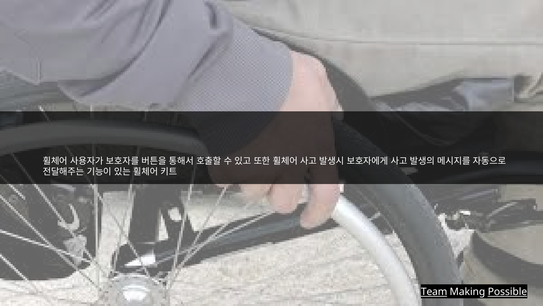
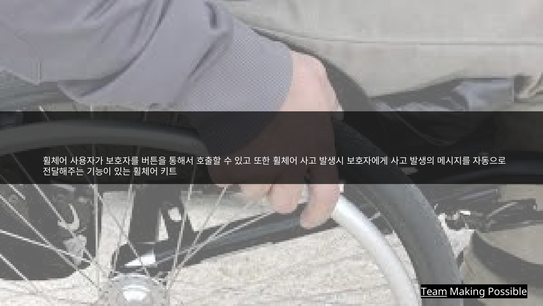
Possible underline: present -> none
